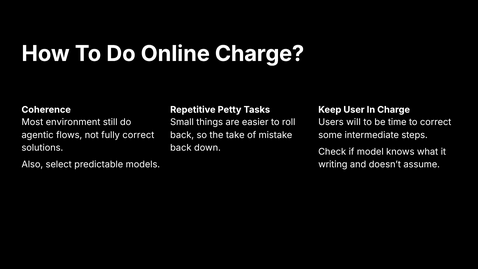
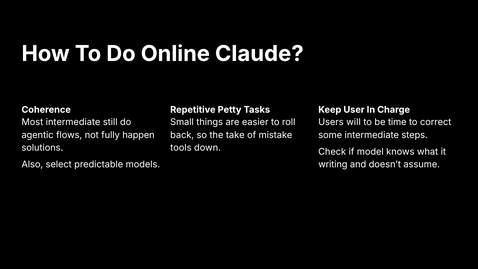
Online Charge: Charge -> Claude
Most environment: environment -> intermediate
fully correct: correct -> happen
back at (181, 148): back -> tools
